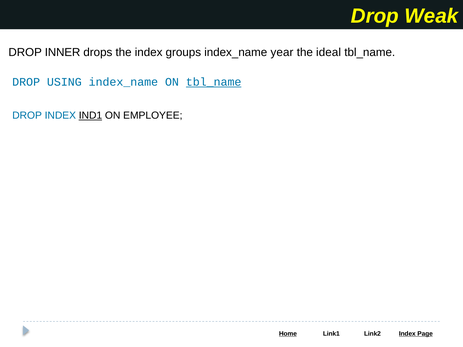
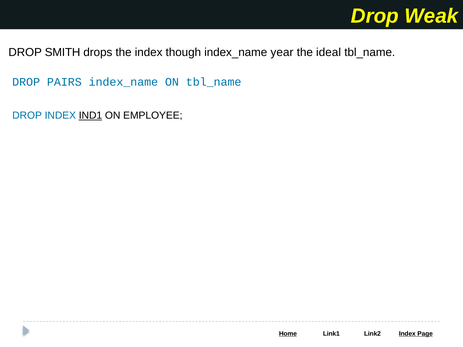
INNER: INNER -> SMITH
groups: groups -> though
USING: USING -> PAIRS
tbl_name at (214, 82) underline: present -> none
